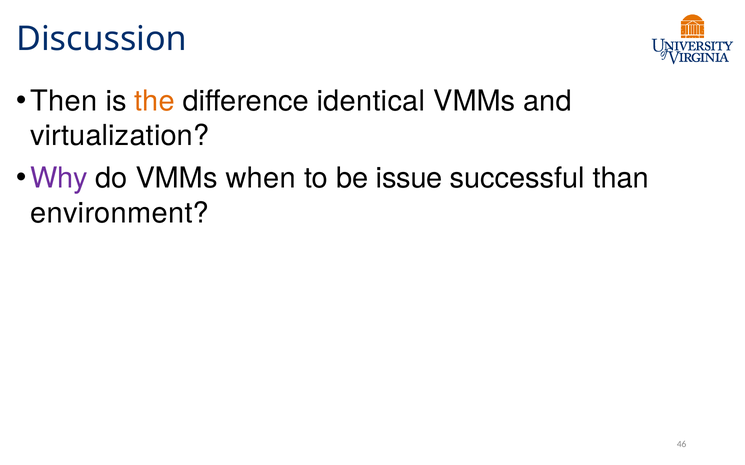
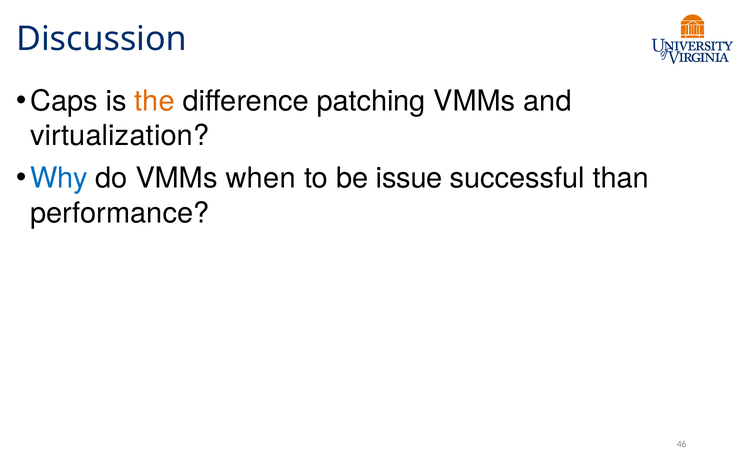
Then: Then -> Caps
identical: identical -> patching
Why colour: purple -> blue
environment: environment -> performance
